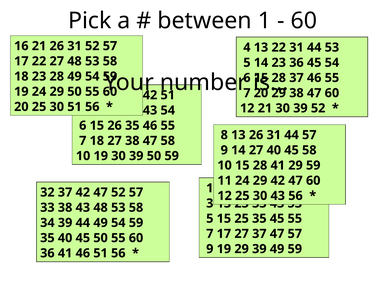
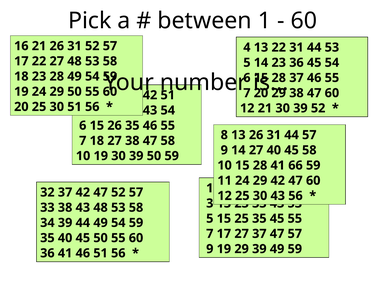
41 29: 29 -> 66
